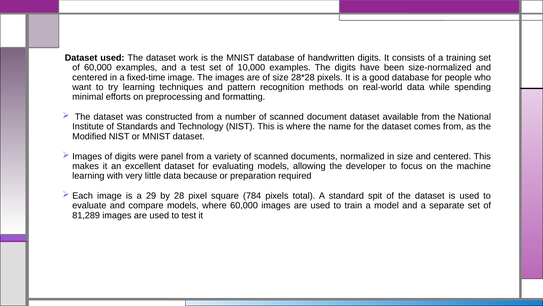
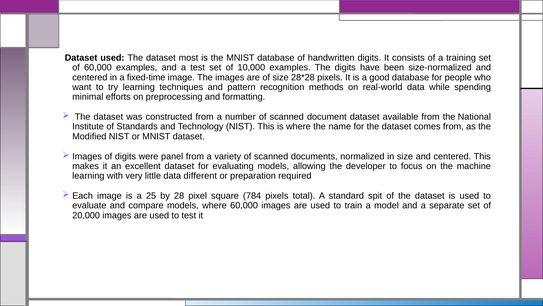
work: work -> most
because: because -> different
29: 29 -> 25
81,289: 81,289 -> 20,000
